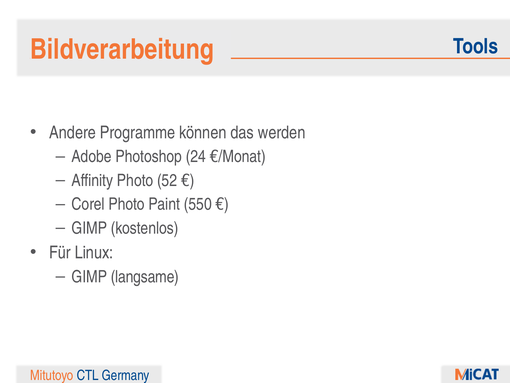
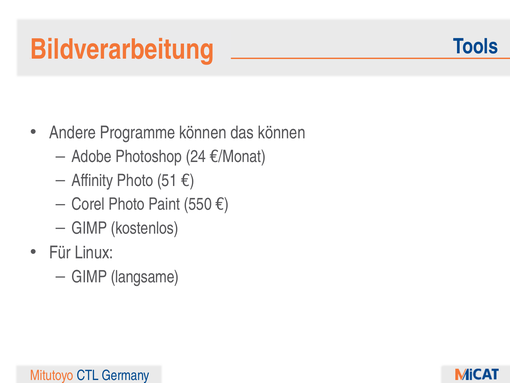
das werden: werden -> können
52: 52 -> 51
